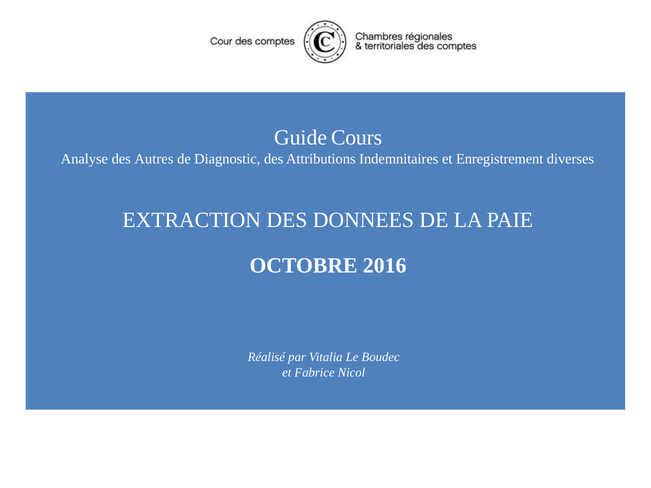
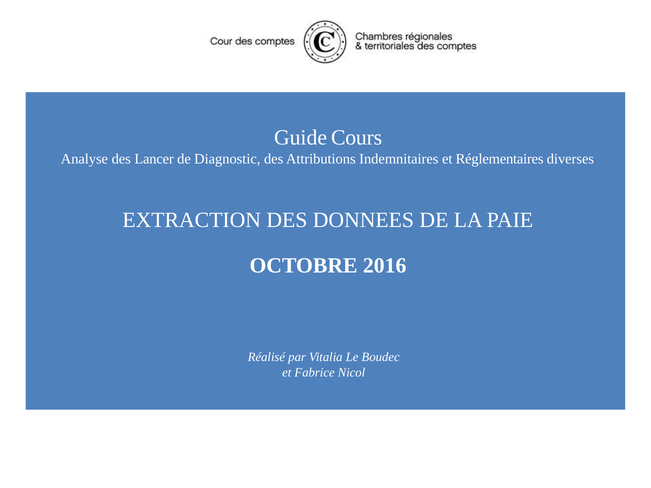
Autres: Autres -> Lancer
Enregistrement: Enregistrement -> Réglementaires
